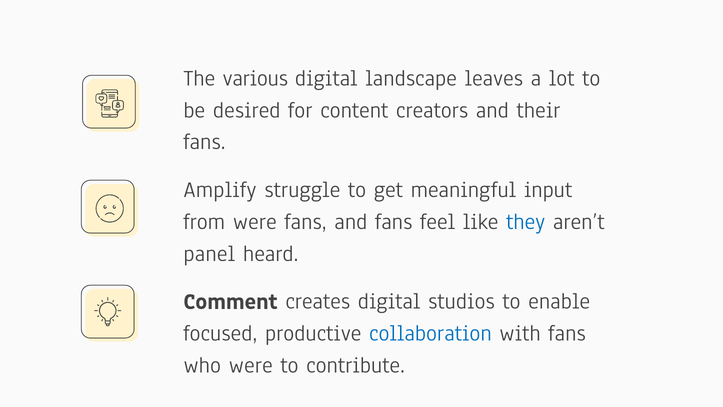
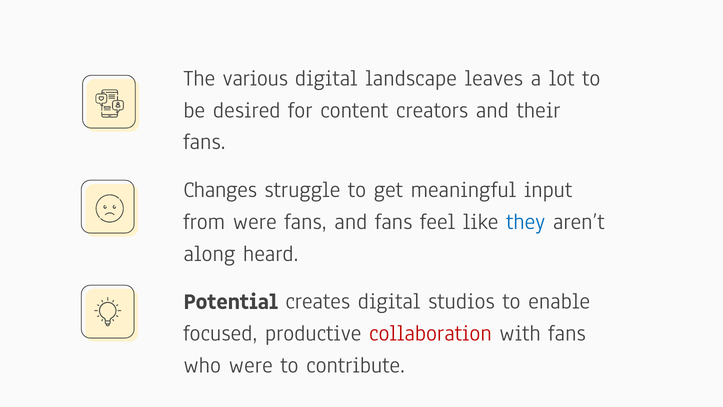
Amplify: Amplify -> Changes
panel: panel -> along
Comment: Comment -> Potential
collaboration colour: blue -> red
